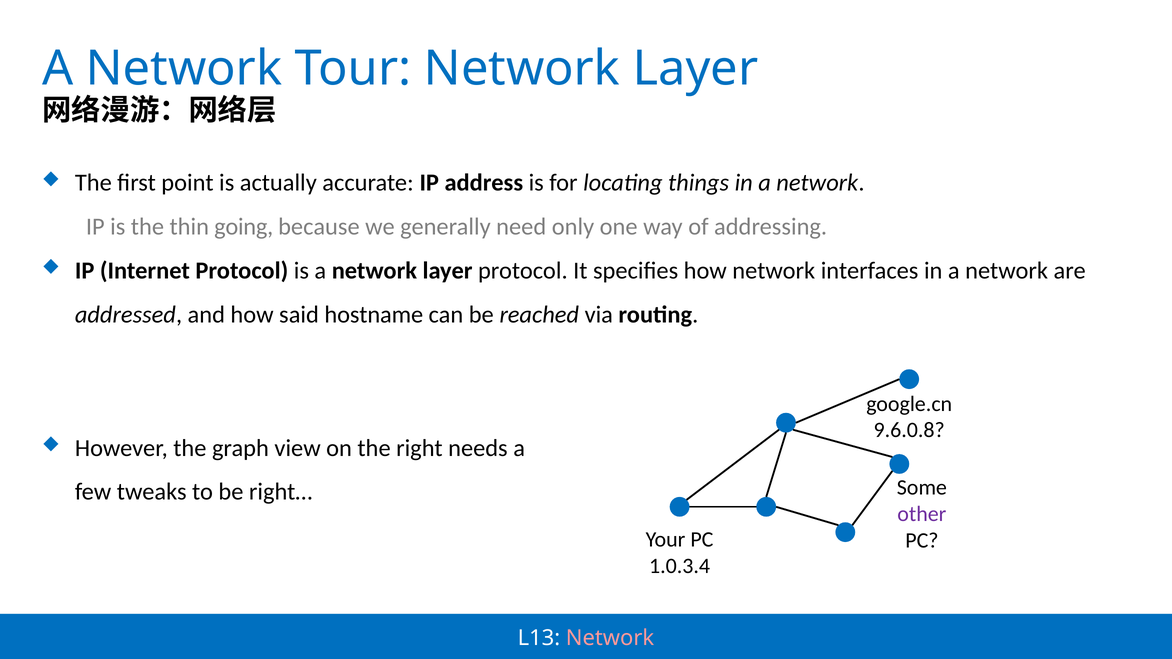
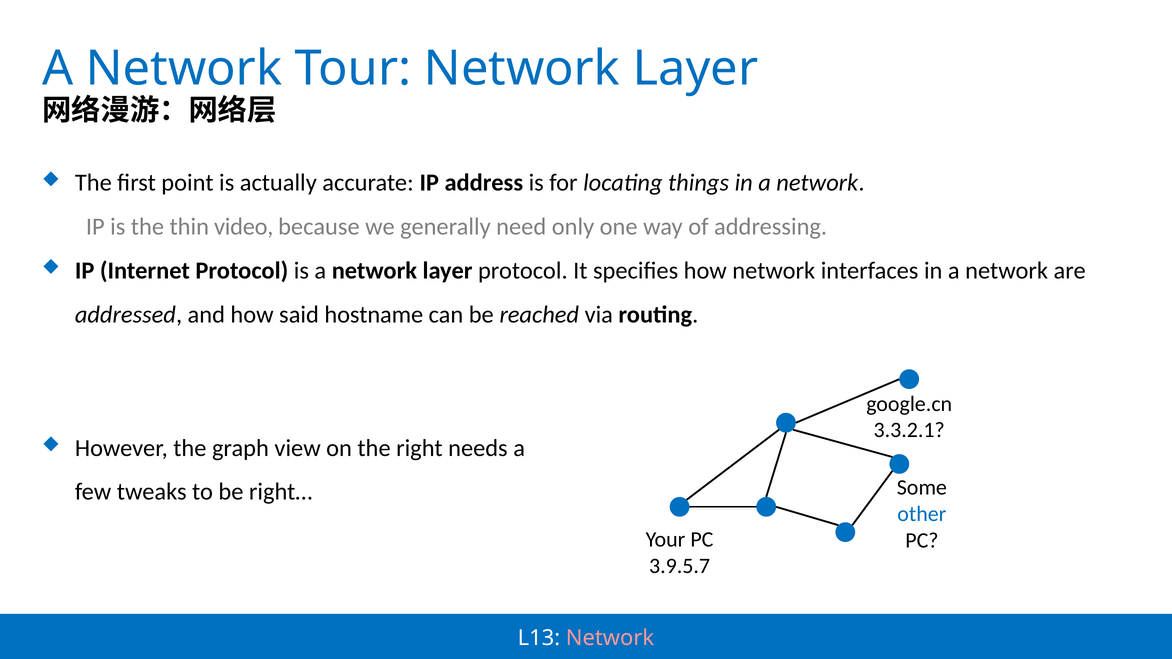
going: going -> video
9.6.0.8: 9.6.0.8 -> 3.3.2.1
other colour: purple -> blue
1.0.3.4: 1.0.3.4 -> 3.9.5.7
